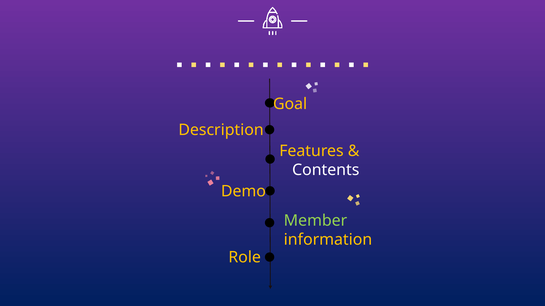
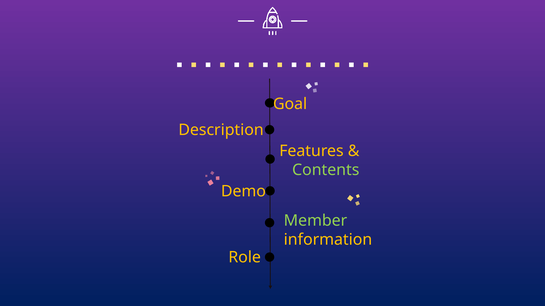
Contents colour: white -> light green
